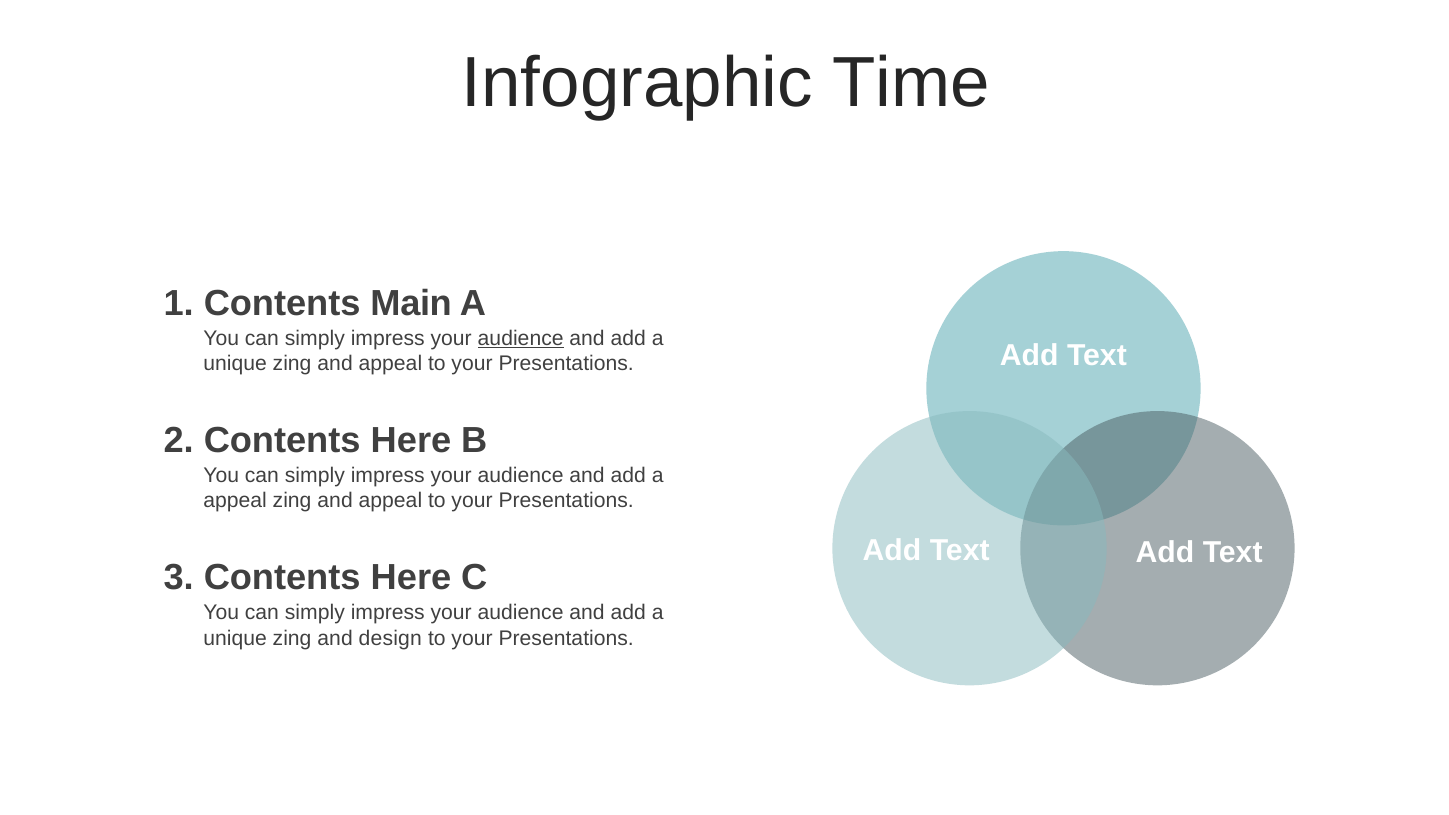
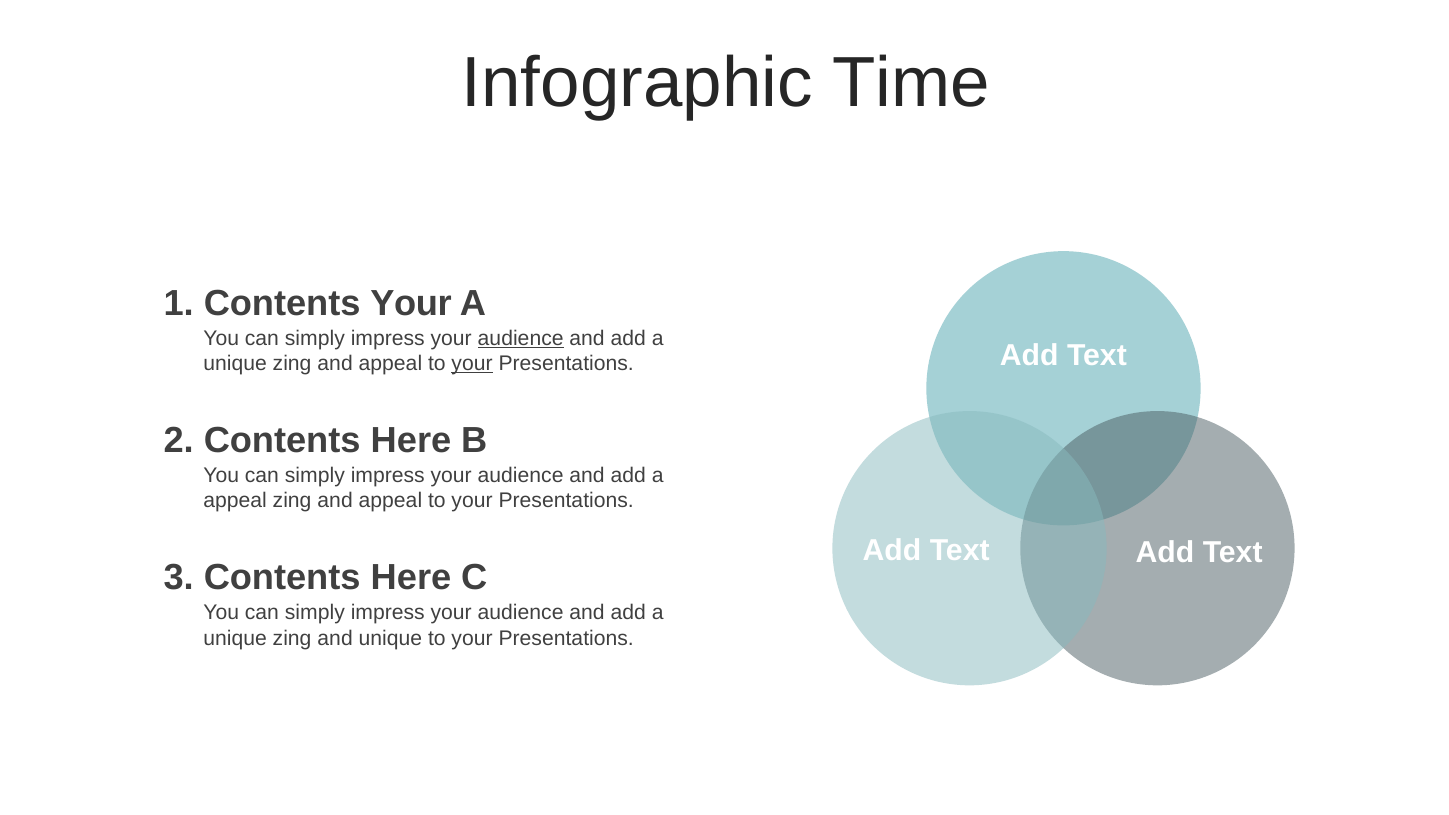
Contents Main: Main -> Your
your at (472, 364) underline: none -> present
and design: design -> unique
